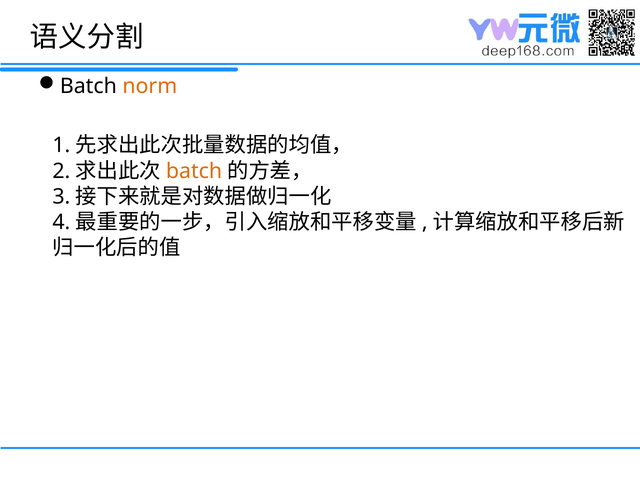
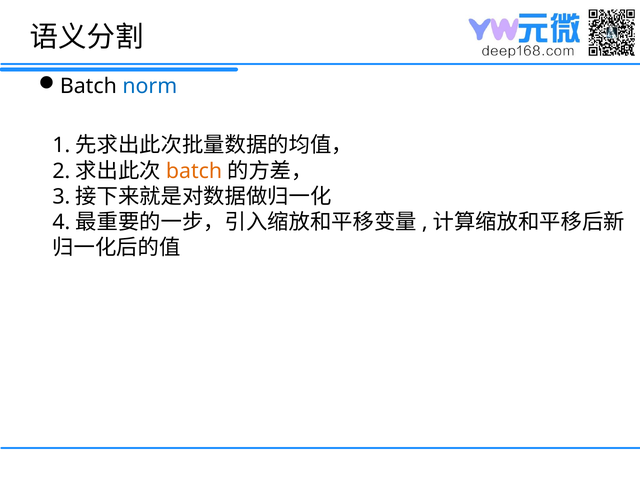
norm colour: orange -> blue
